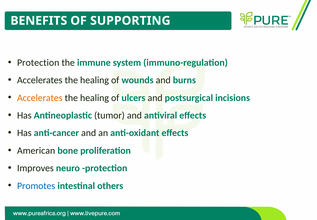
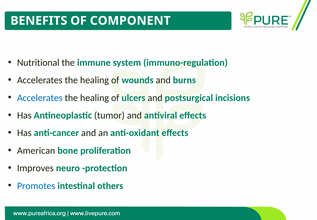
SUPPORTING: SUPPORTING -> COMPONENT
Protection at (38, 62): Protection -> Nutritional
Accelerates at (40, 98) colour: orange -> blue
